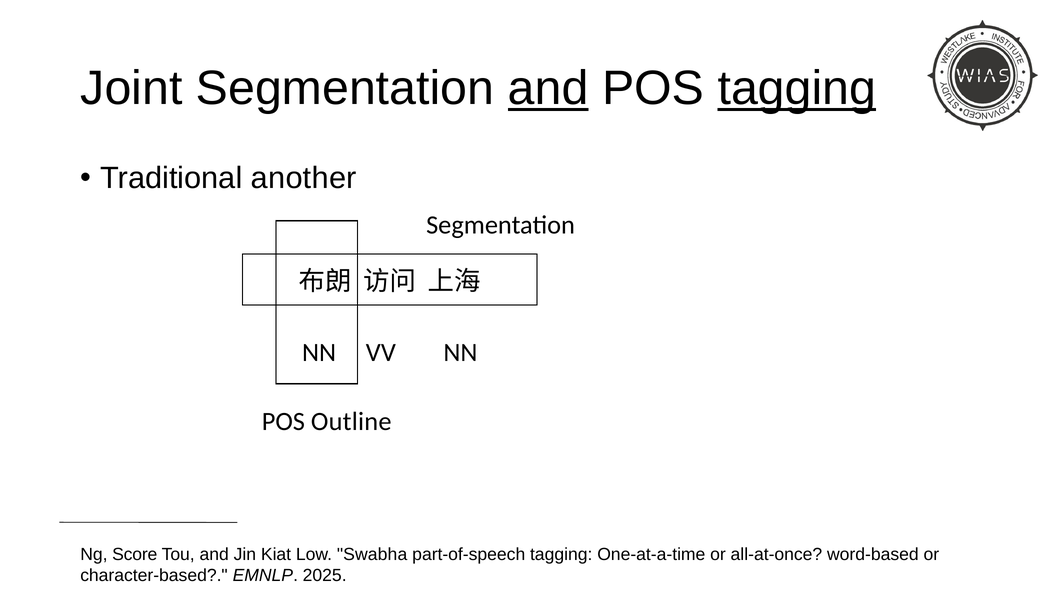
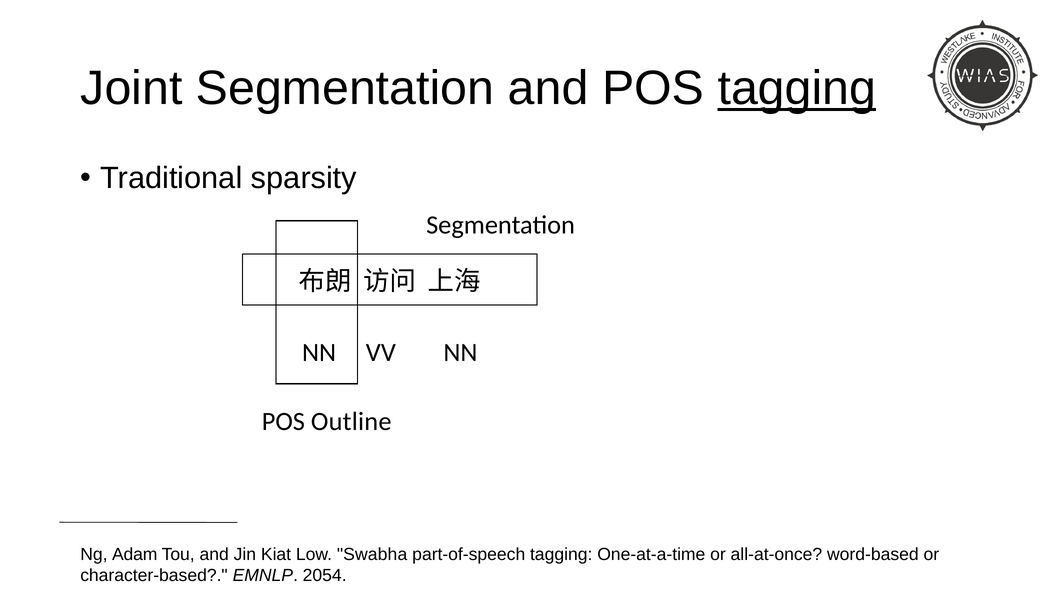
and at (548, 89) underline: present -> none
another: another -> sparsity
Score: Score -> Adam
2025: 2025 -> 2054
